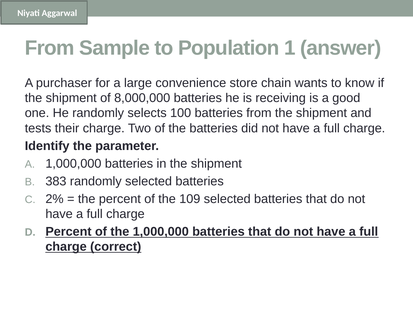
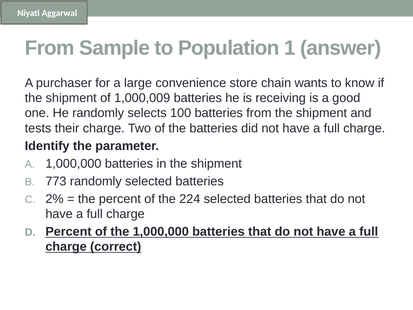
8,000,000: 8,000,000 -> 1,000,009
383: 383 -> 773
109: 109 -> 224
